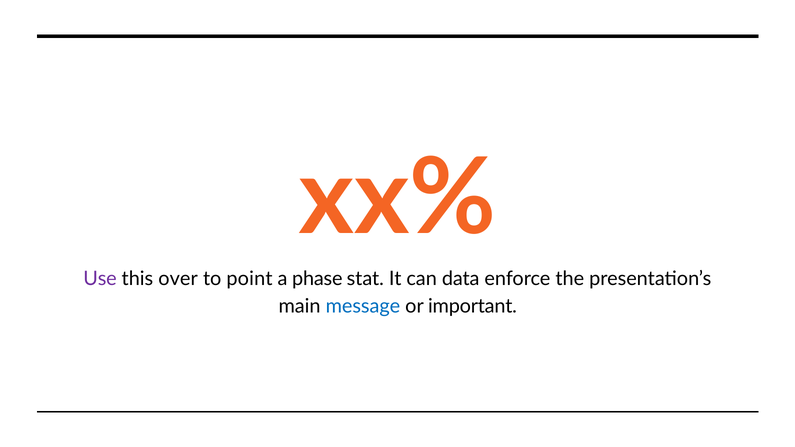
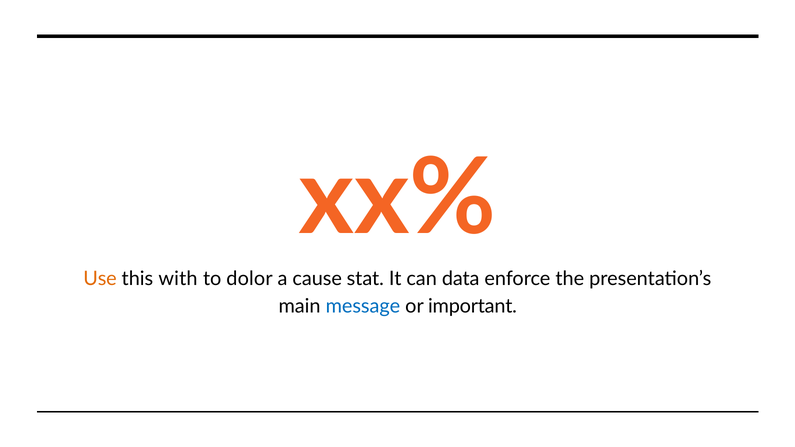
Use colour: purple -> orange
over: over -> with
point: point -> dolor
phase: phase -> cause
